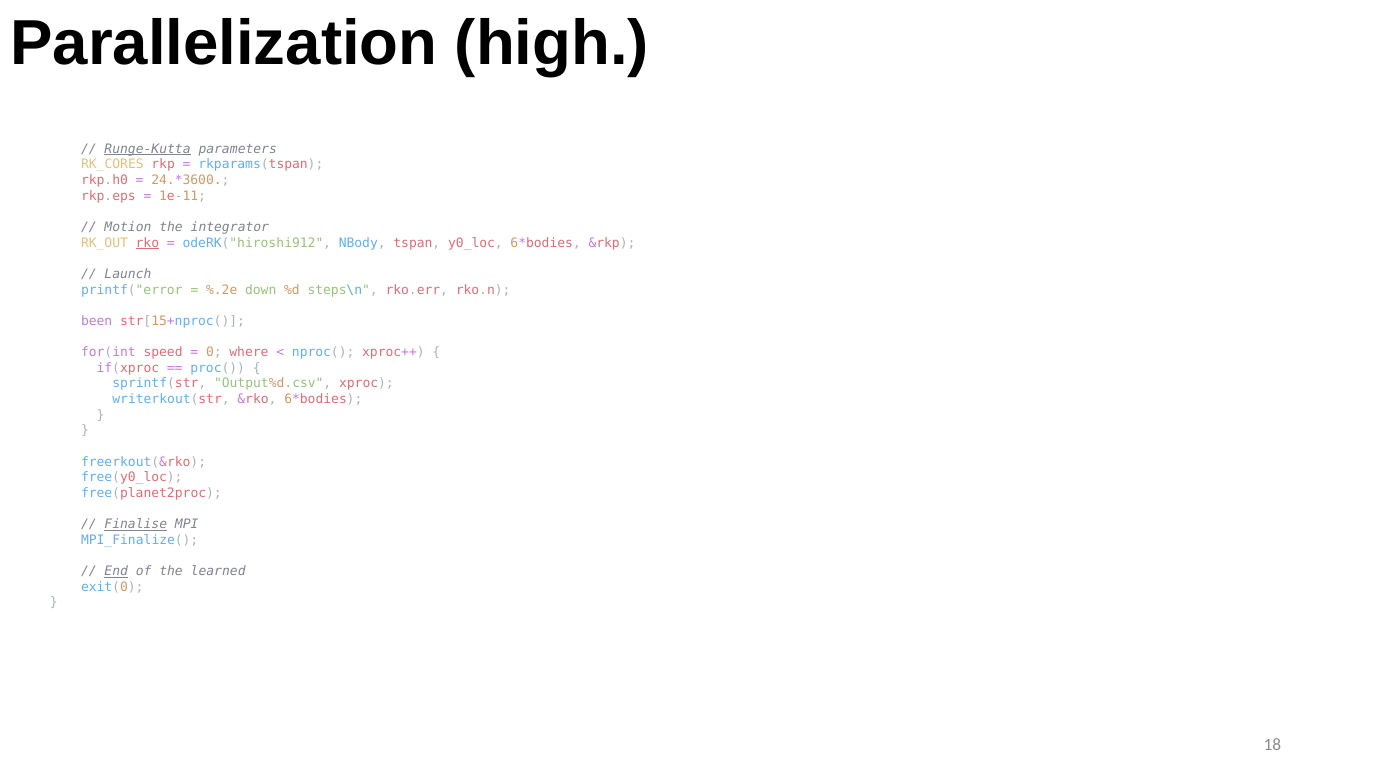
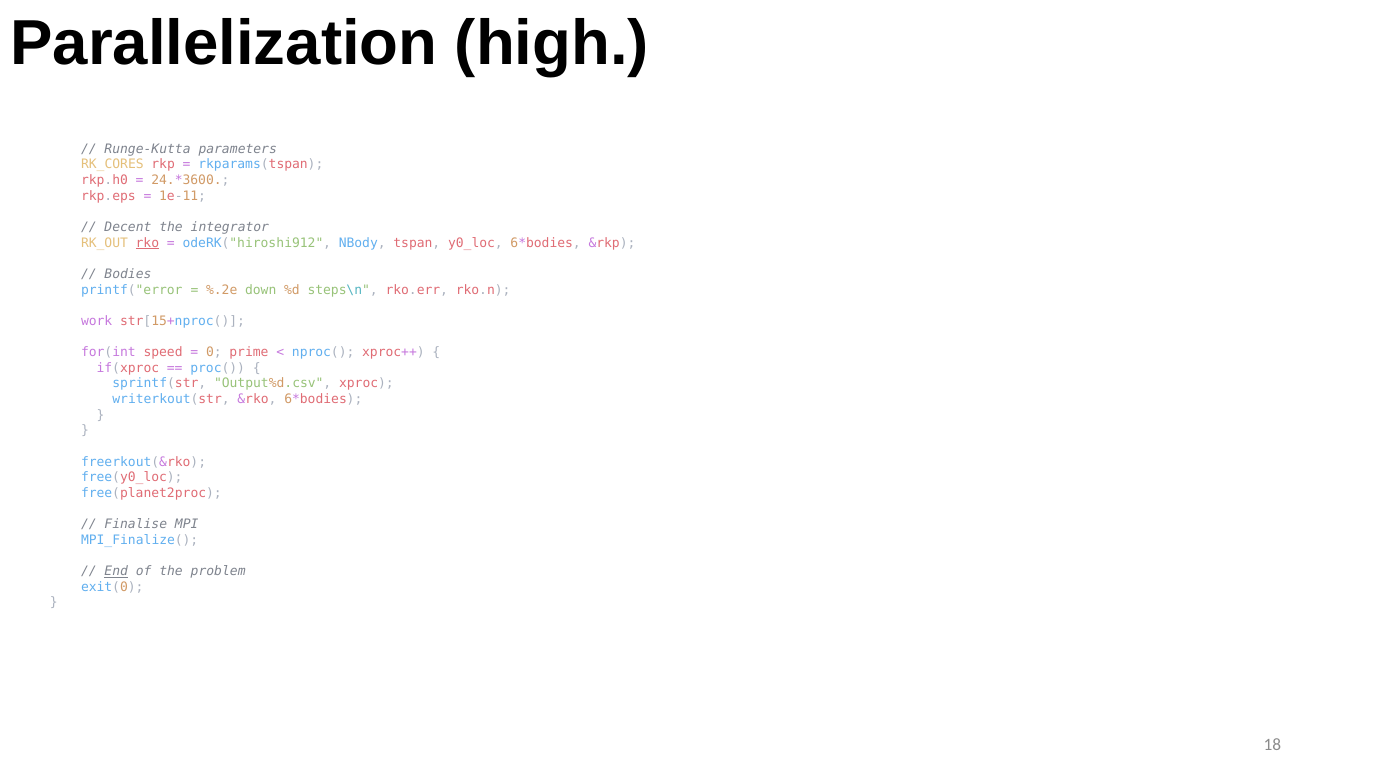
Runge-Kutta underline: present -> none
Motion: Motion -> Decent
Launch: Launch -> Bodies
been: been -> work
where: where -> prime
Finalise underline: present -> none
learned: learned -> problem
